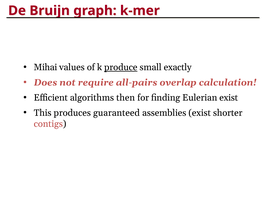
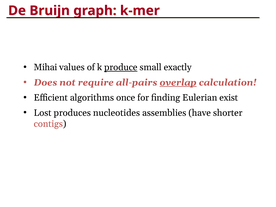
overlap underline: none -> present
then: then -> once
This: This -> Lost
guaranteed: guaranteed -> nucleotides
assemblies exist: exist -> have
